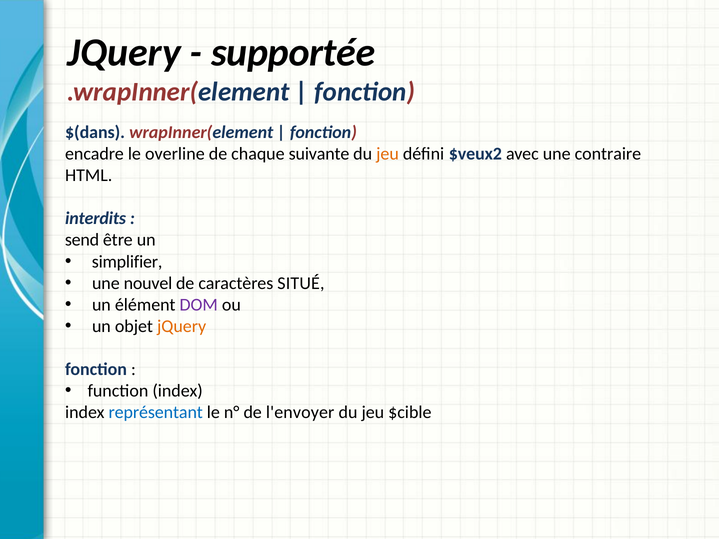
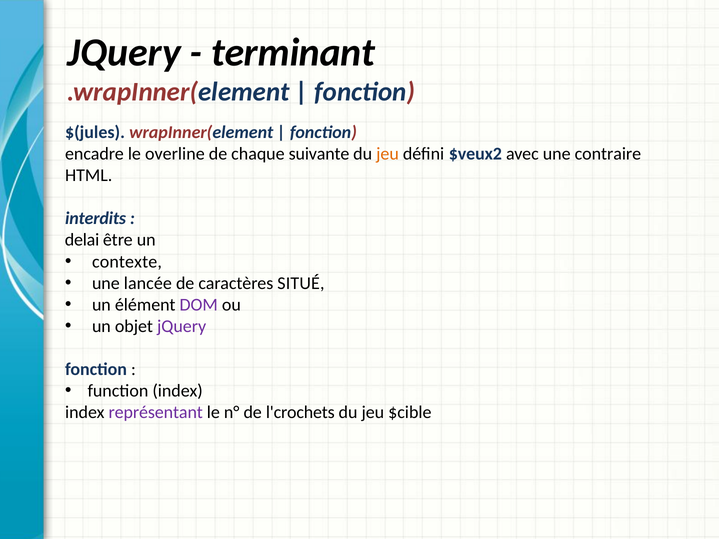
supportée: supportée -> terminant
$(dans: $(dans -> $(jules
send: send -> delai
simplifier: simplifier -> contexte
nouvel: nouvel -> lancée
jQuery at (182, 326) colour: orange -> purple
représentant colour: blue -> purple
l'envoyer: l'envoyer -> l'crochets
